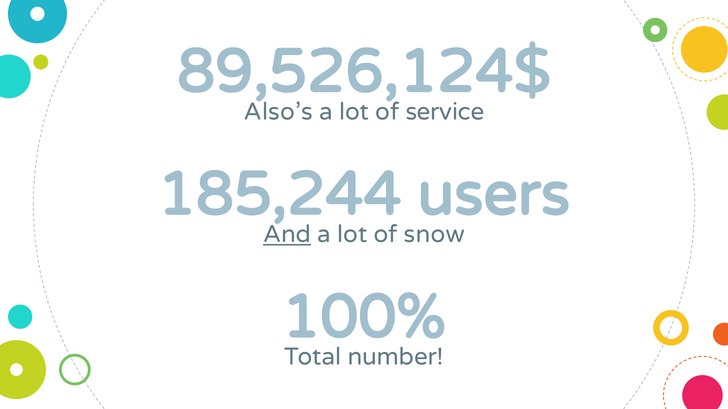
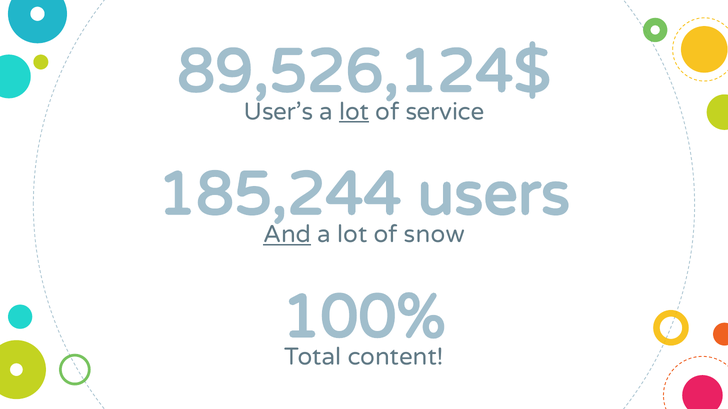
Also’s: Also’s -> User’s
lot at (354, 112) underline: none -> present
number: number -> content
